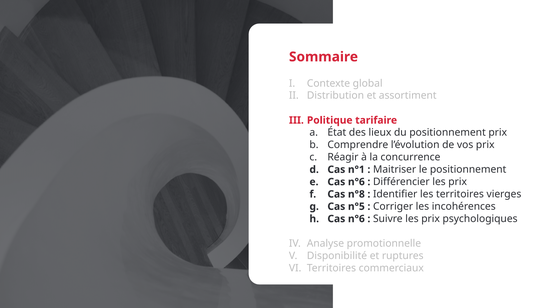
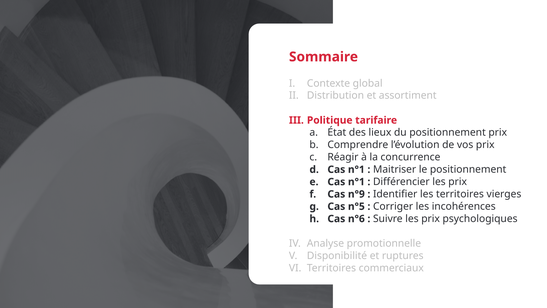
n°6 at (356, 182): n°6 -> n°1
n°8: n°8 -> n°9
